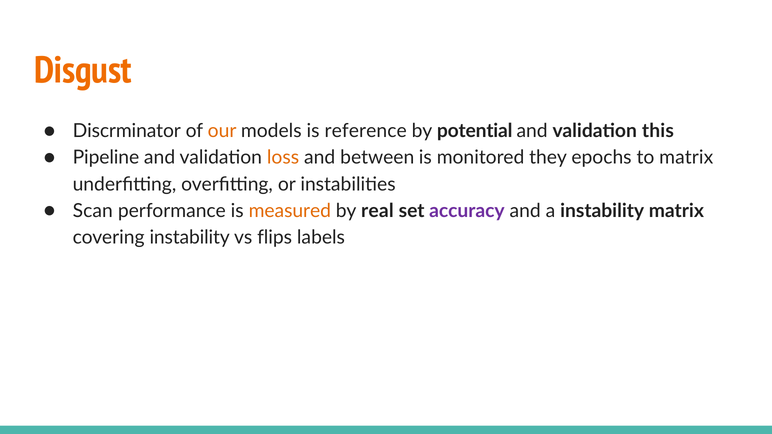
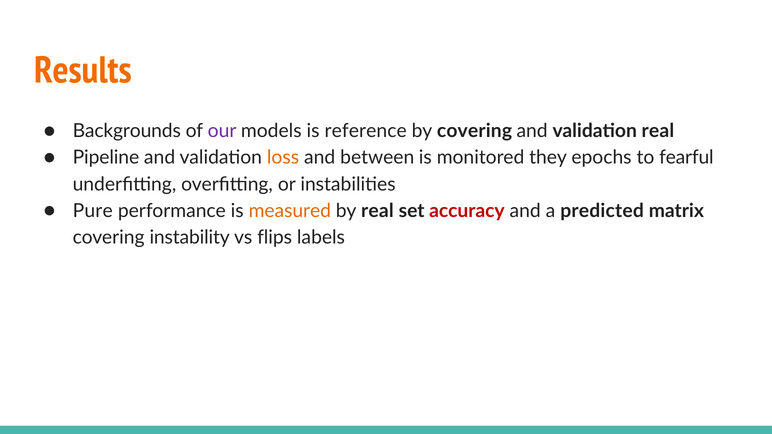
Disgust: Disgust -> Results
Discrminator: Discrminator -> Backgrounds
our colour: orange -> purple
by potential: potential -> covering
validation this: this -> real
to matrix: matrix -> fearful
Scan: Scan -> Pure
accuracy colour: purple -> red
a instability: instability -> predicted
